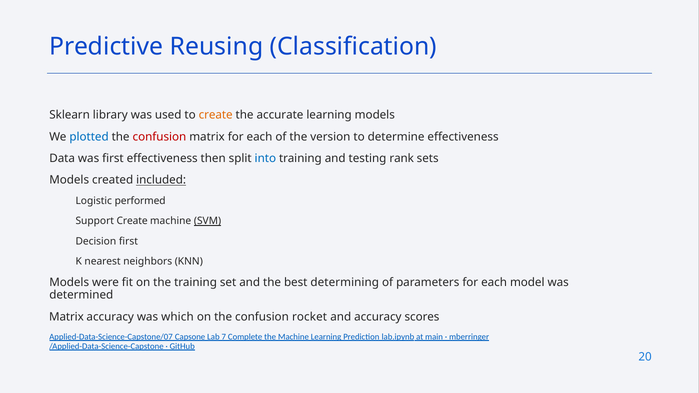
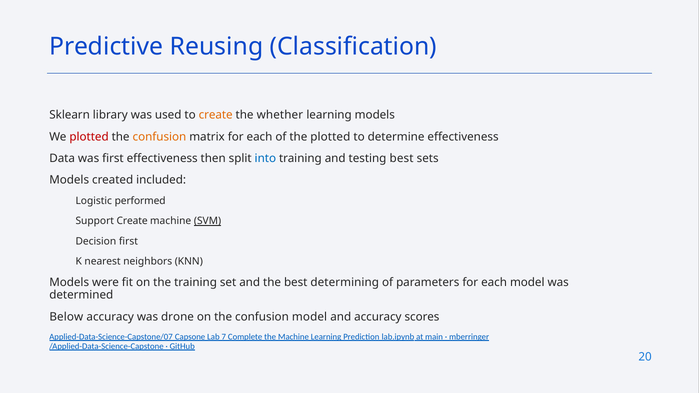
accurate: accurate -> whether
plotted at (89, 137) colour: blue -> red
confusion at (159, 137) colour: red -> orange
the version: version -> plotted
testing rank: rank -> best
included underline: present -> none
Matrix at (66, 317): Matrix -> Below
which: which -> drone
confusion rocket: rocket -> model
